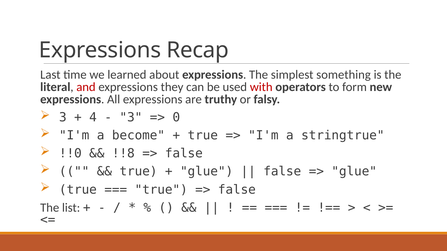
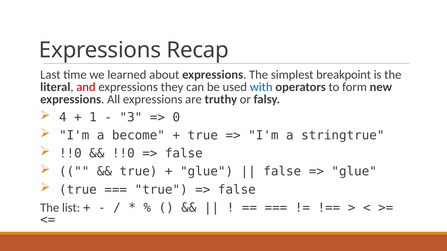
something: something -> breakpoint
with colour: red -> blue
3 at (63, 118): 3 -> 4
4: 4 -> 1
!!8 at (123, 154): !!8 -> !!0
